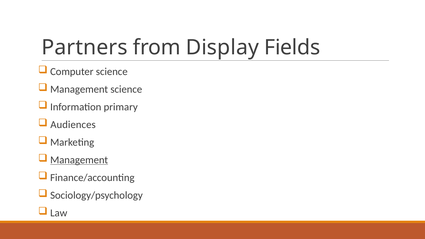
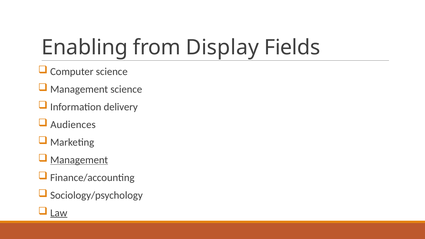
Partners: Partners -> Enabling
primary: primary -> delivery
Law underline: none -> present
